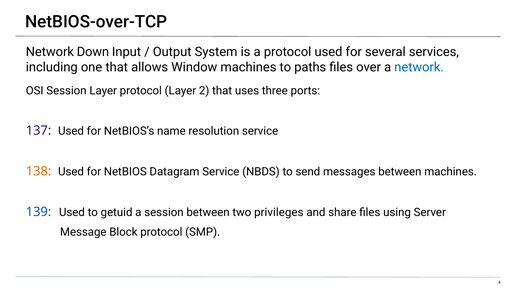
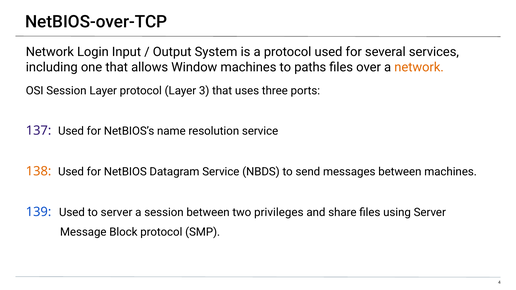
Down: Down -> Login
network at (419, 67) colour: blue -> orange
2: 2 -> 3
to getuid: getuid -> server
